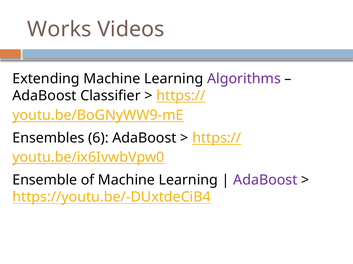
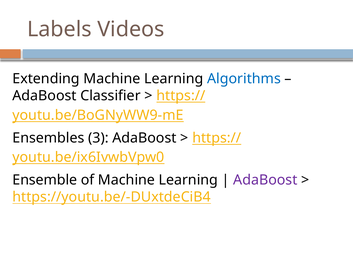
Works: Works -> Labels
Algorithms colour: purple -> blue
6: 6 -> 3
